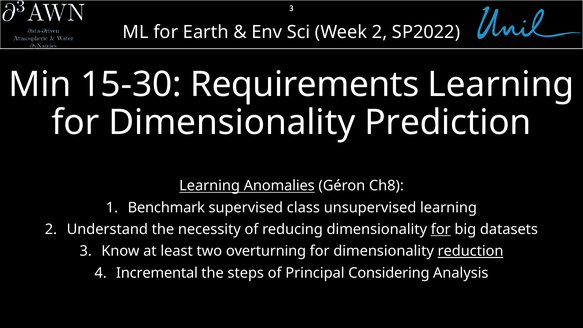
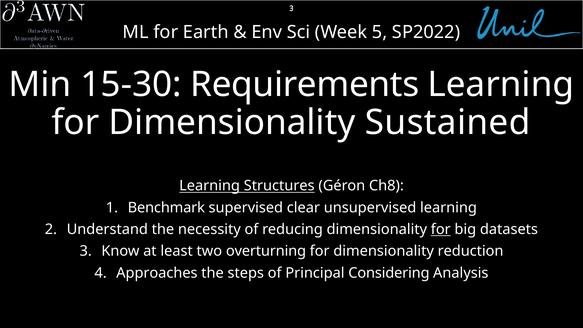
2 at (380, 32): 2 -> 5
Prediction: Prediction -> Sustained
Anomalies: Anomalies -> Structures
class: class -> clear
reduction underline: present -> none
Incremental: Incremental -> Approaches
